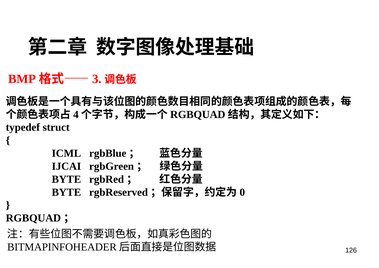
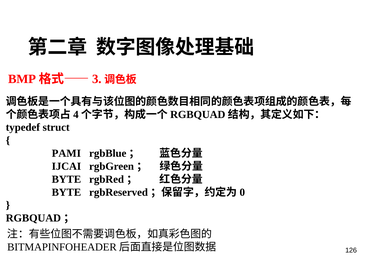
ICML: ICML -> PAMI
